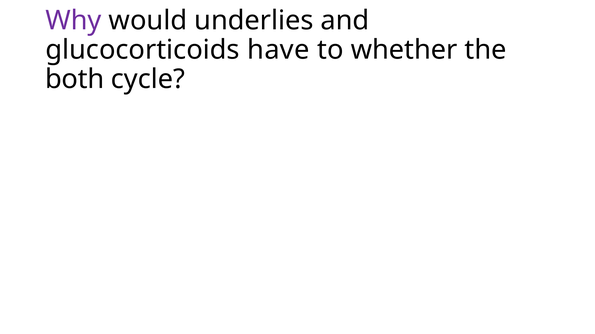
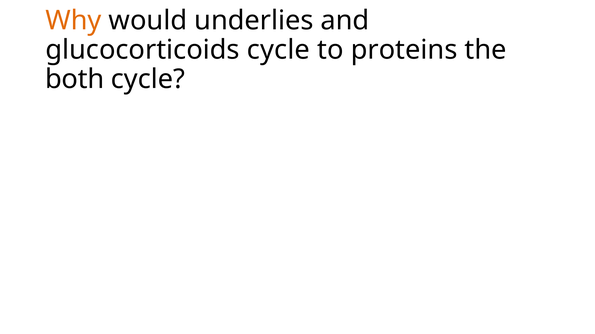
Why colour: purple -> orange
glucocorticoids have: have -> cycle
whether: whether -> proteins
